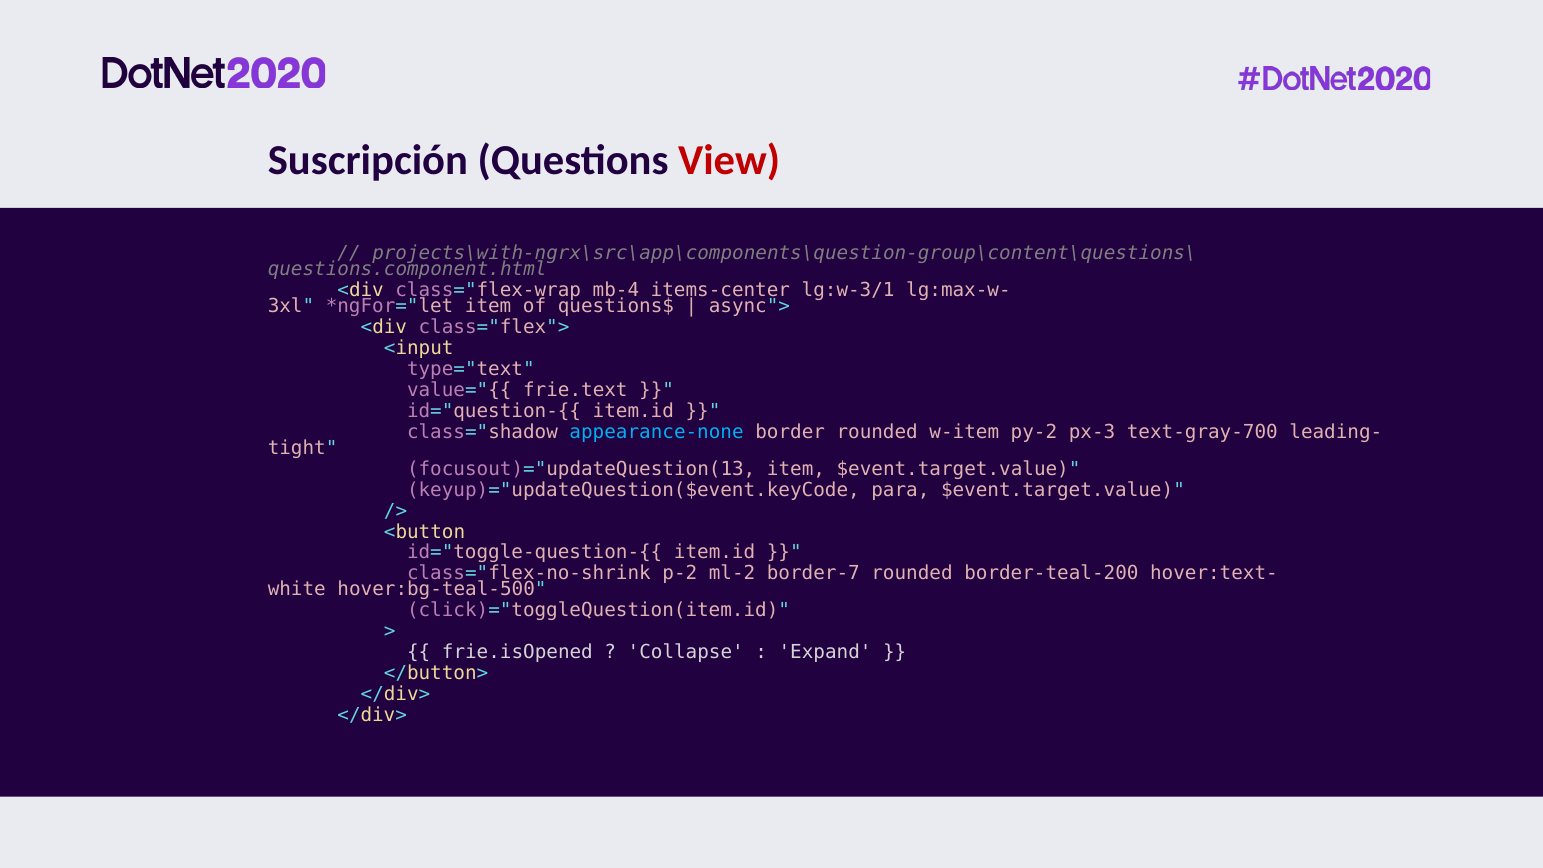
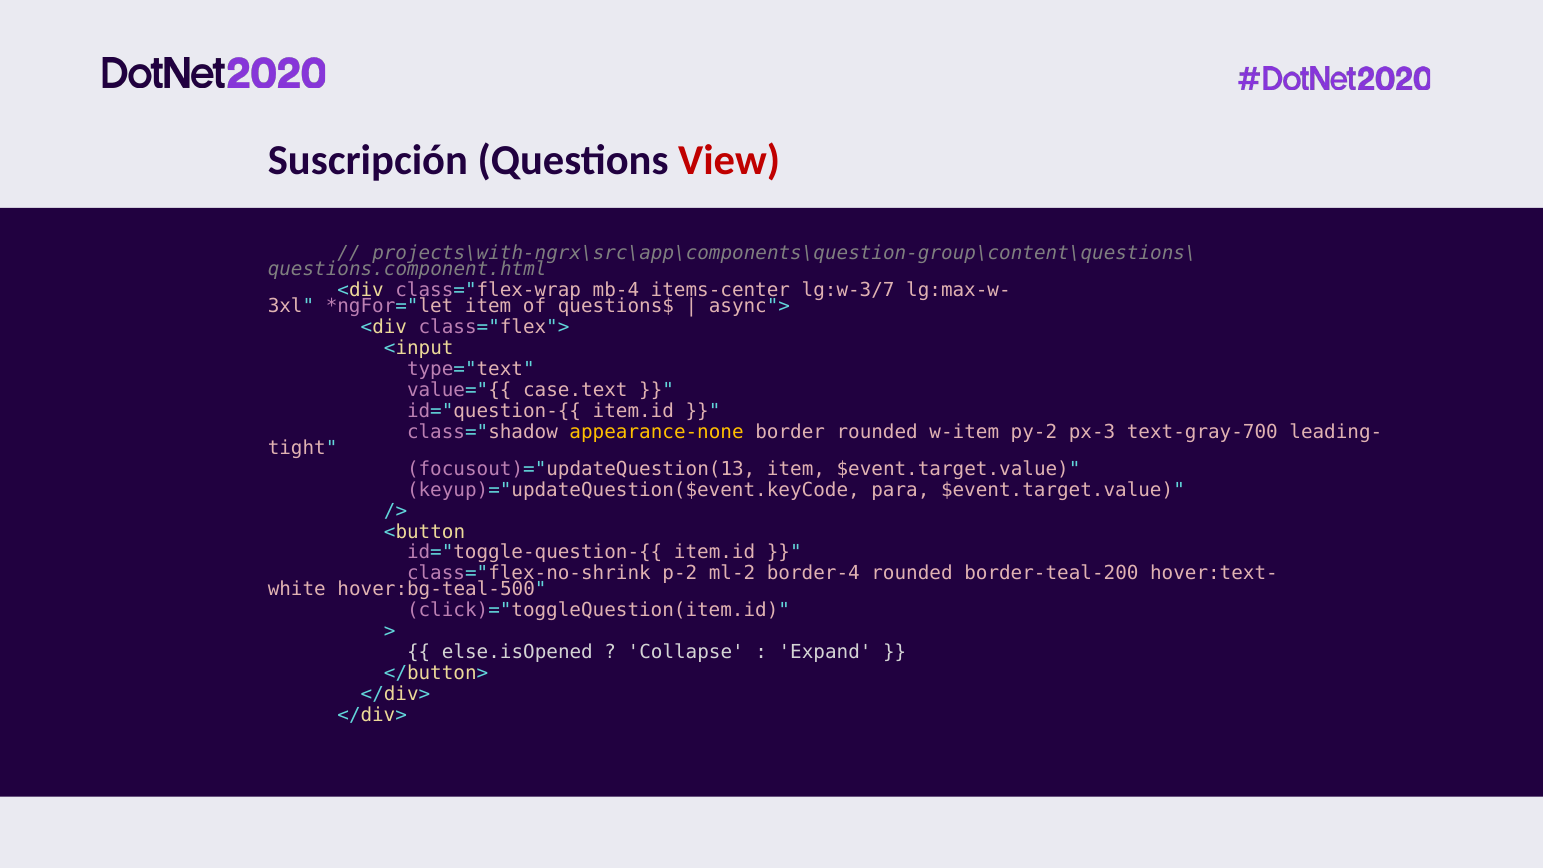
lg:w-3/1: lg:w-3/1 -> lg:w-3/7
frie.text: frie.text -> case.text
appearance-none colour: light blue -> yellow
border-7: border-7 -> border-4
frie.isOpened: frie.isOpened -> else.isOpened
